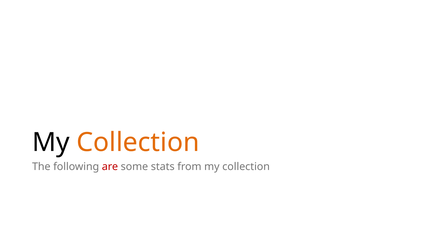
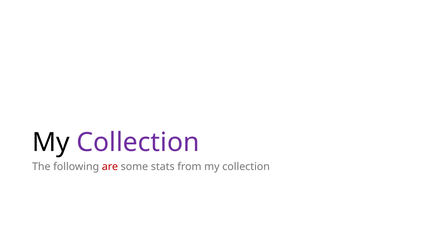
Collection at (138, 143) colour: orange -> purple
